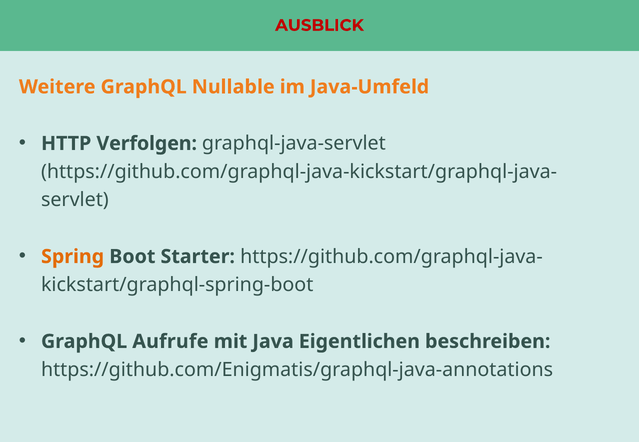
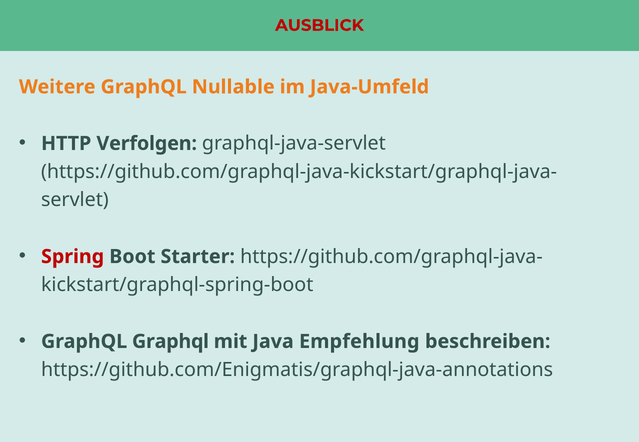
Spring colour: orange -> red
GraphQL Aufrufe: Aufrufe -> Graphql
Eigentlichen: Eigentlichen -> Empfehlung
